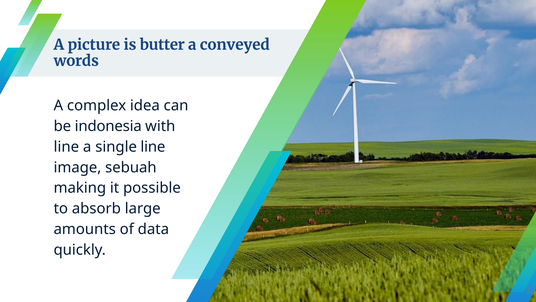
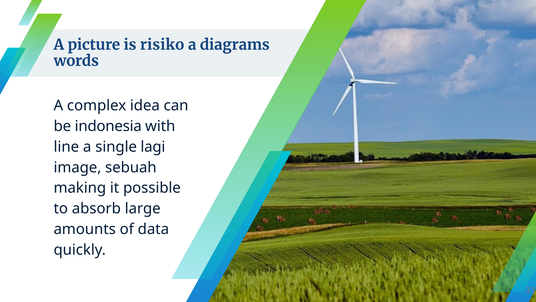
butter: butter -> risiko
conveyed: conveyed -> diagrams
single line: line -> lagi
